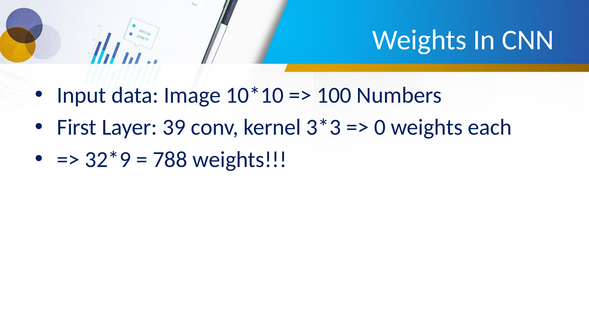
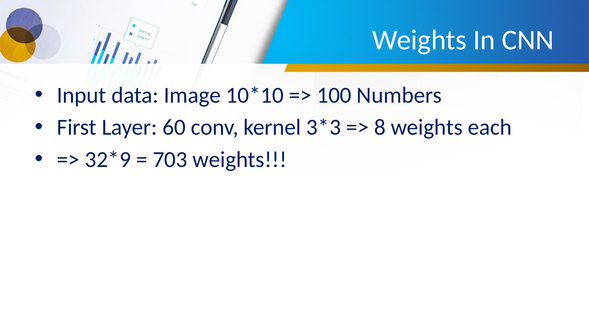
39: 39 -> 60
0: 0 -> 8
788: 788 -> 703
